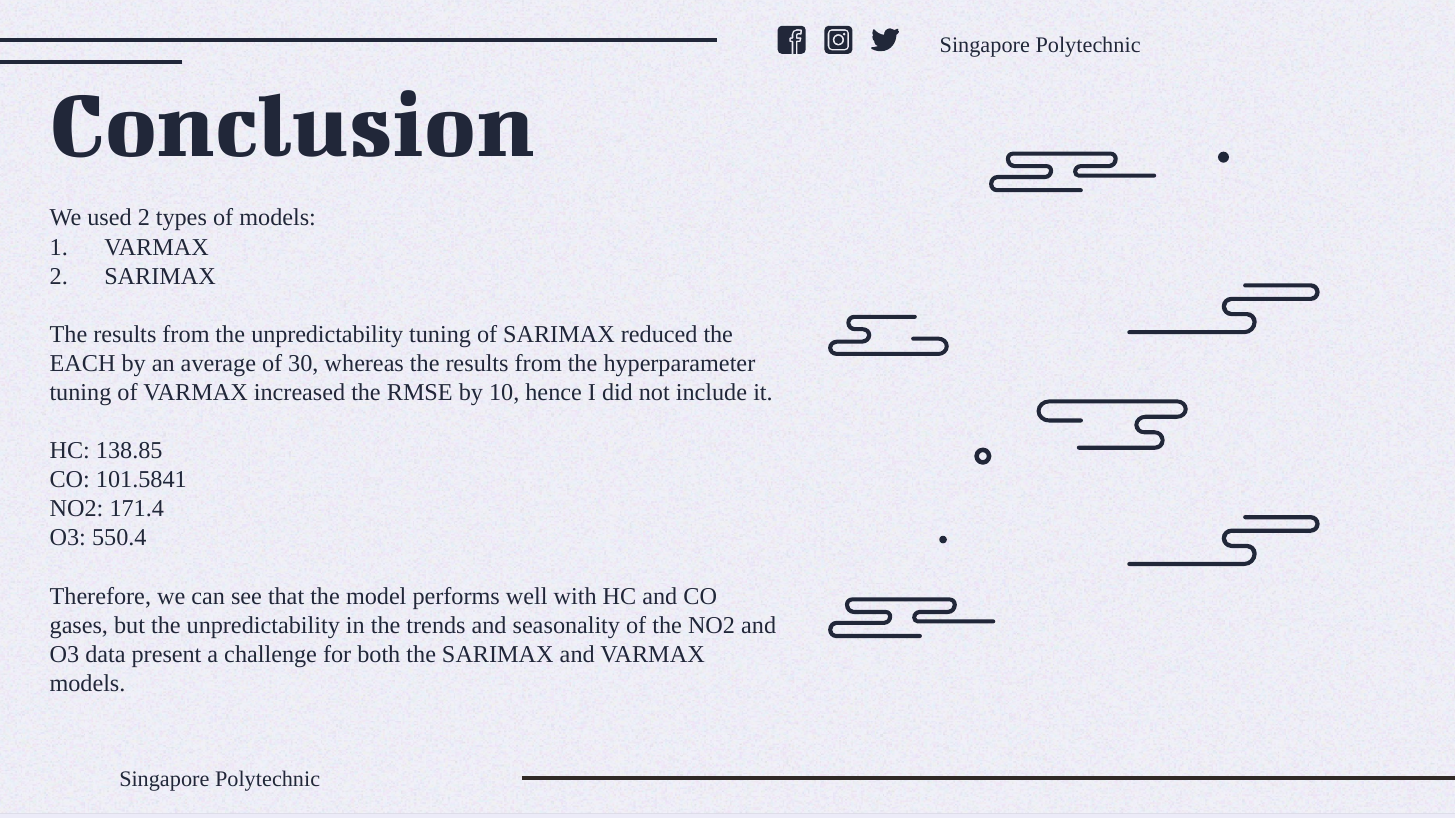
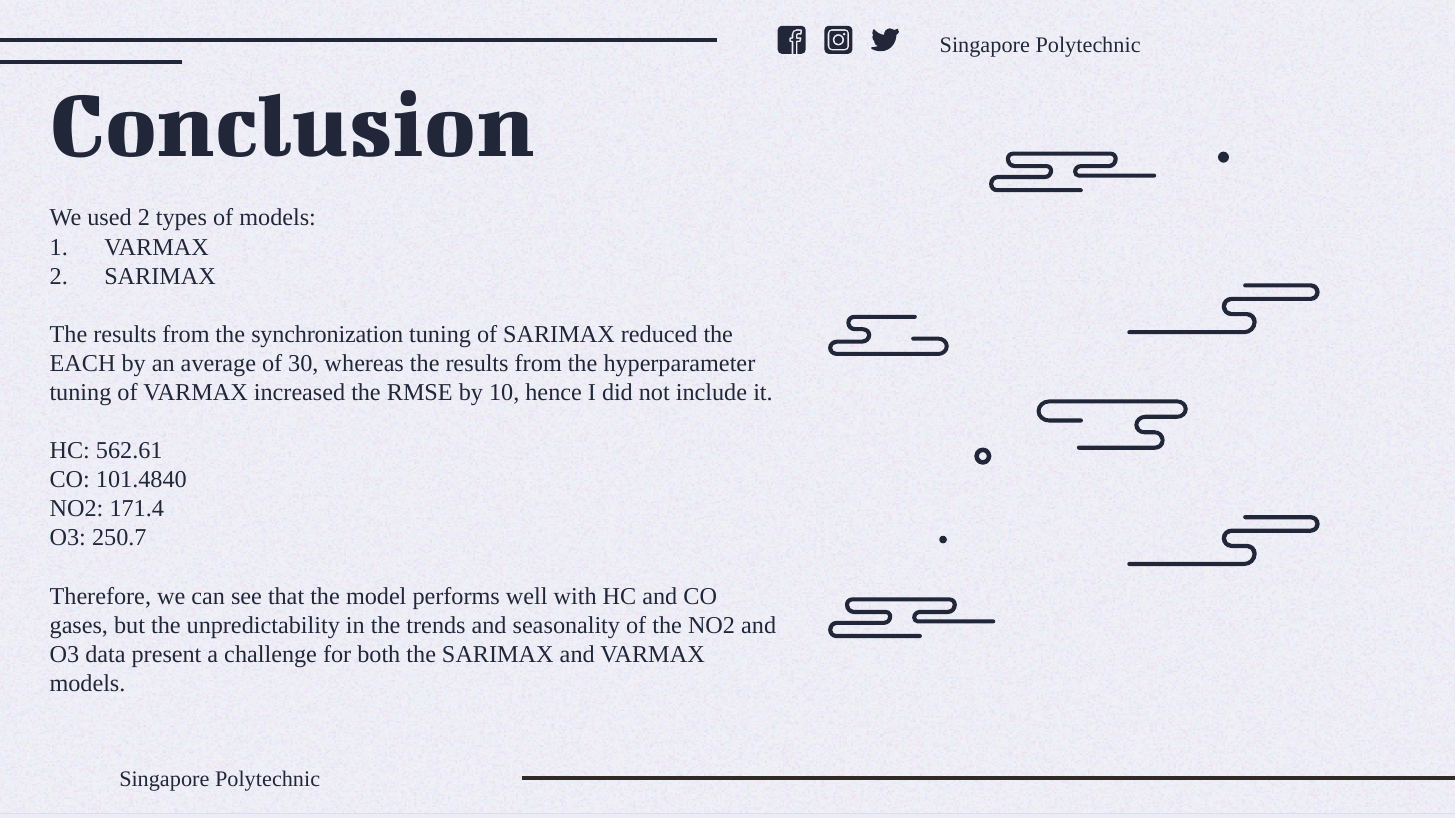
from the unpredictability: unpredictability -> synchronization
138.85: 138.85 -> 562.61
101.5841: 101.5841 -> 101.4840
550.4: 550.4 -> 250.7
